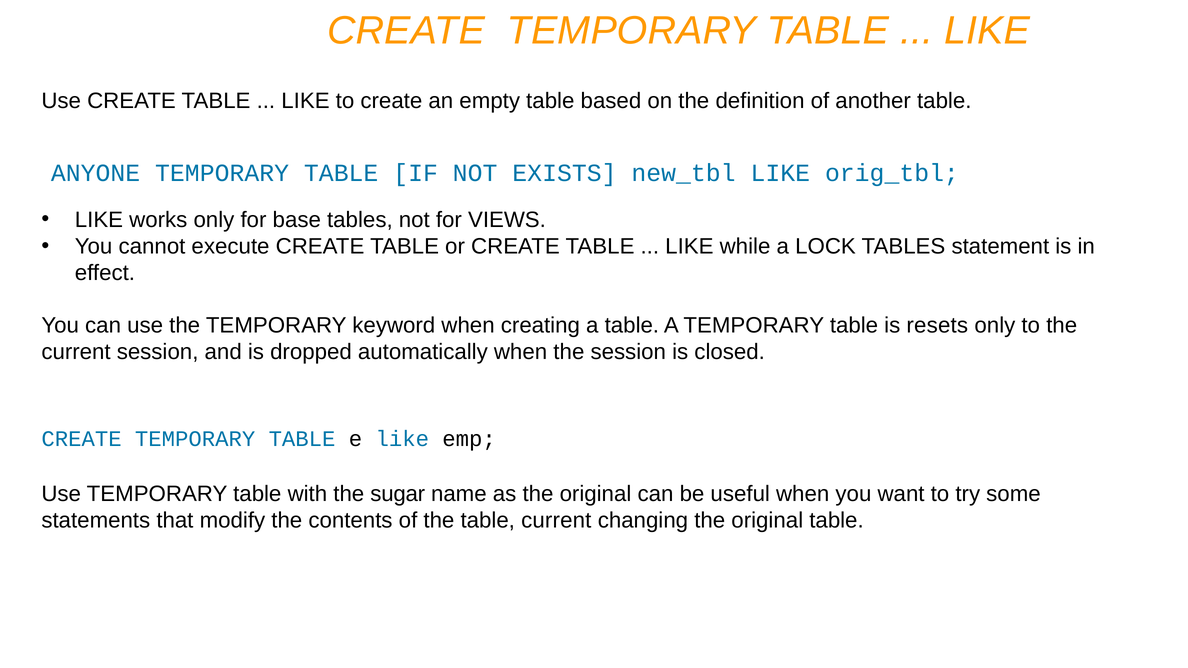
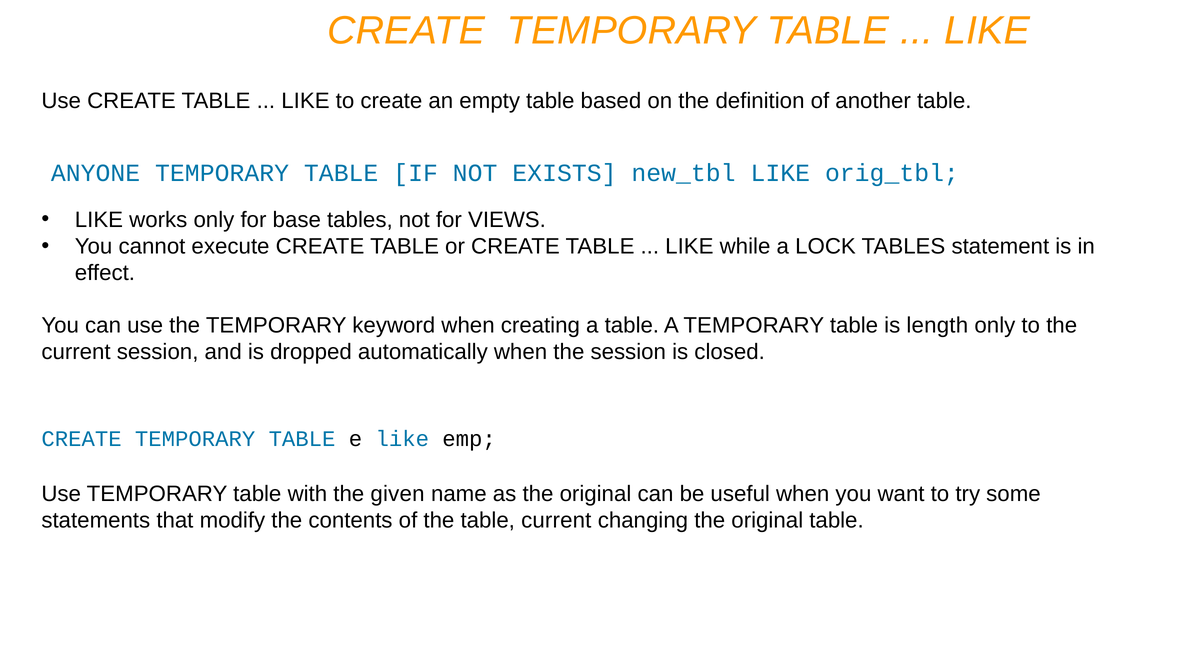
resets: resets -> length
sugar: sugar -> given
